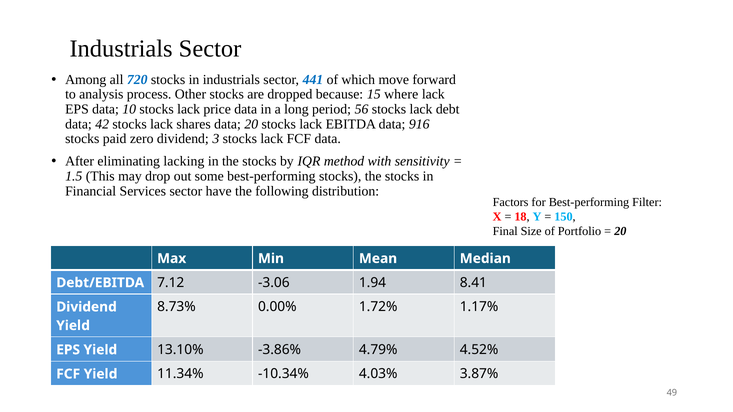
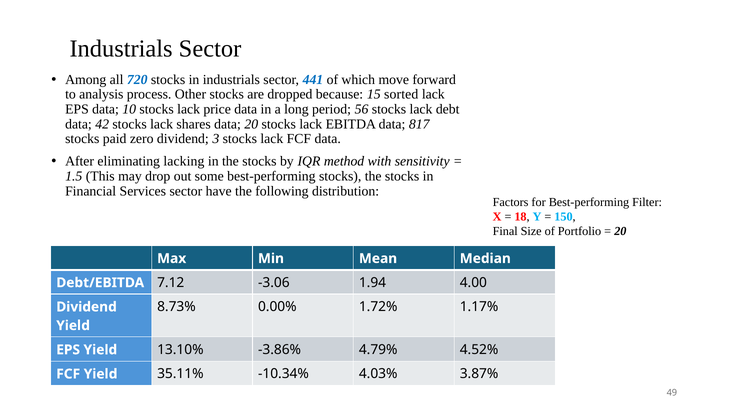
where: where -> sorted
916: 916 -> 817
8.41: 8.41 -> 4.00
11.34%: 11.34% -> 35.11%
